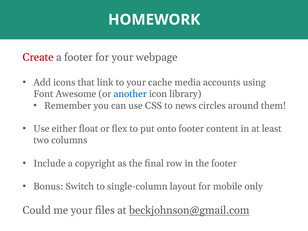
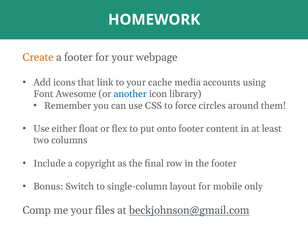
Create colour: red -> orange
news: news -> force
Could: Could -> Comp
